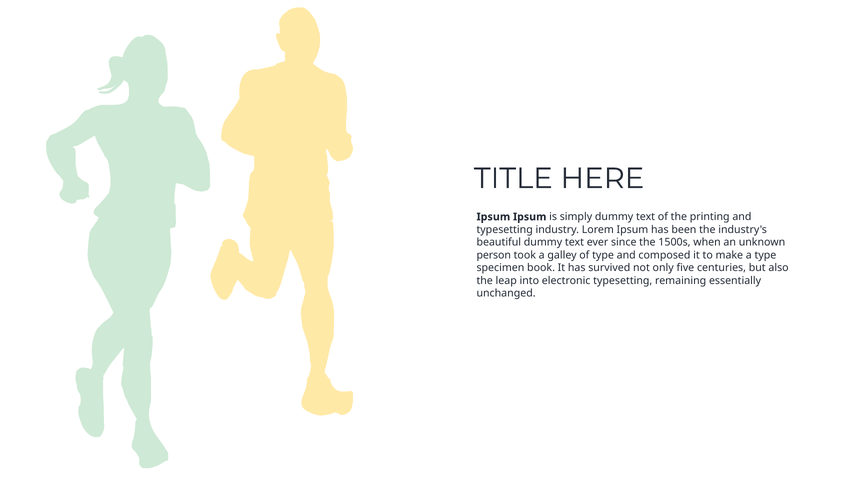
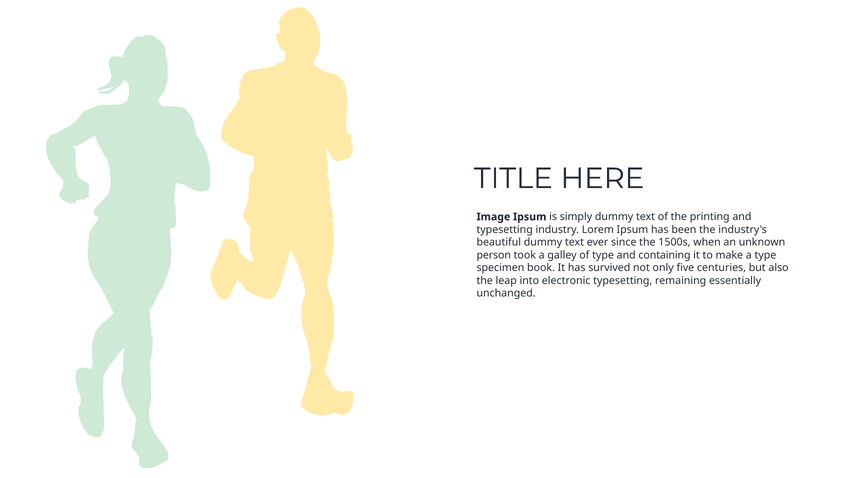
Ipsum at (493, 217): Ipsum -> Image
composed: composed -> containing
